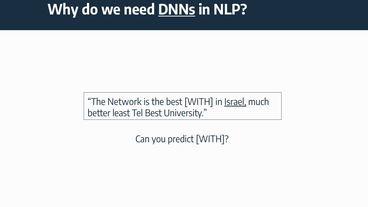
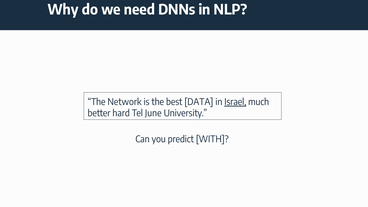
DNNs underline: present -> none
best WITH: WITH -> DATA
least: least -> hard
Tel Best: Best -> June
